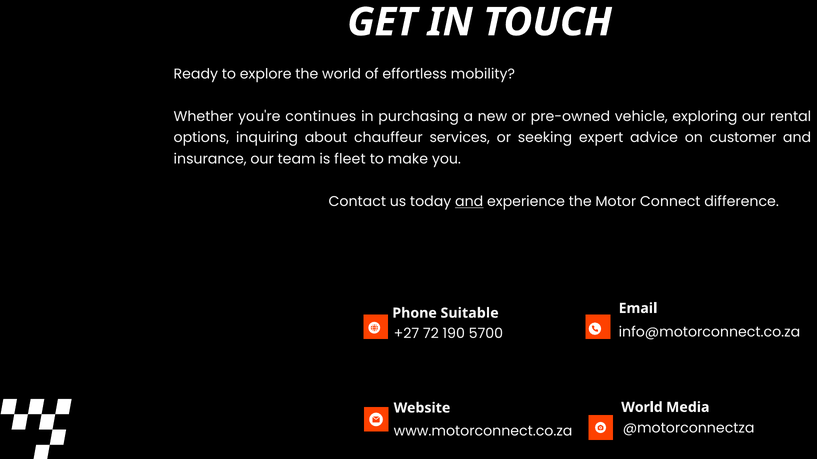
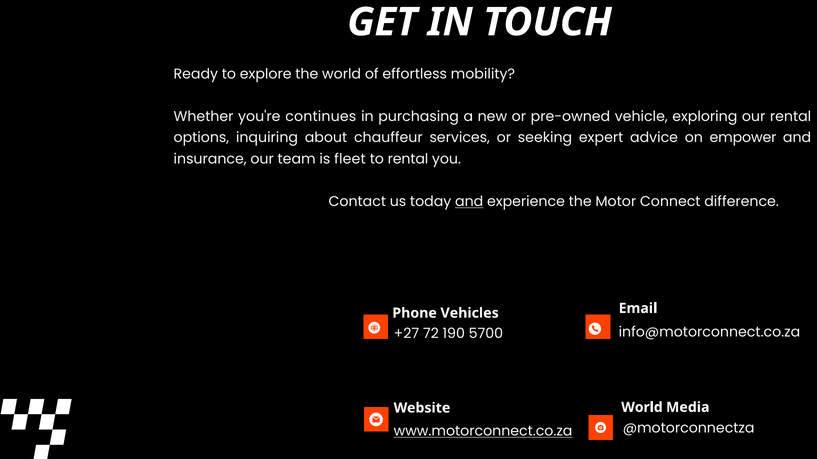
customer: customer -> empower
to make: make -> rental
Suitable: Suitable -> Vehicles
www.motorconnect.co.za underline: none -> present
